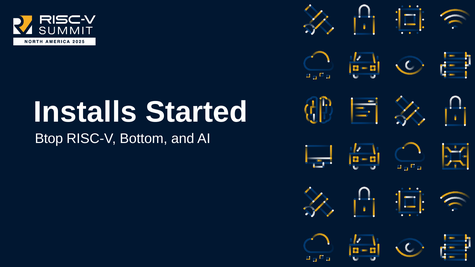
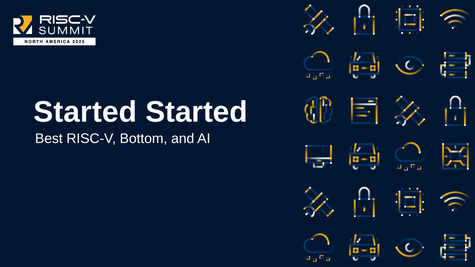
Installs at (85, 112): Installs -> Started
Btop: Btop -> Best
